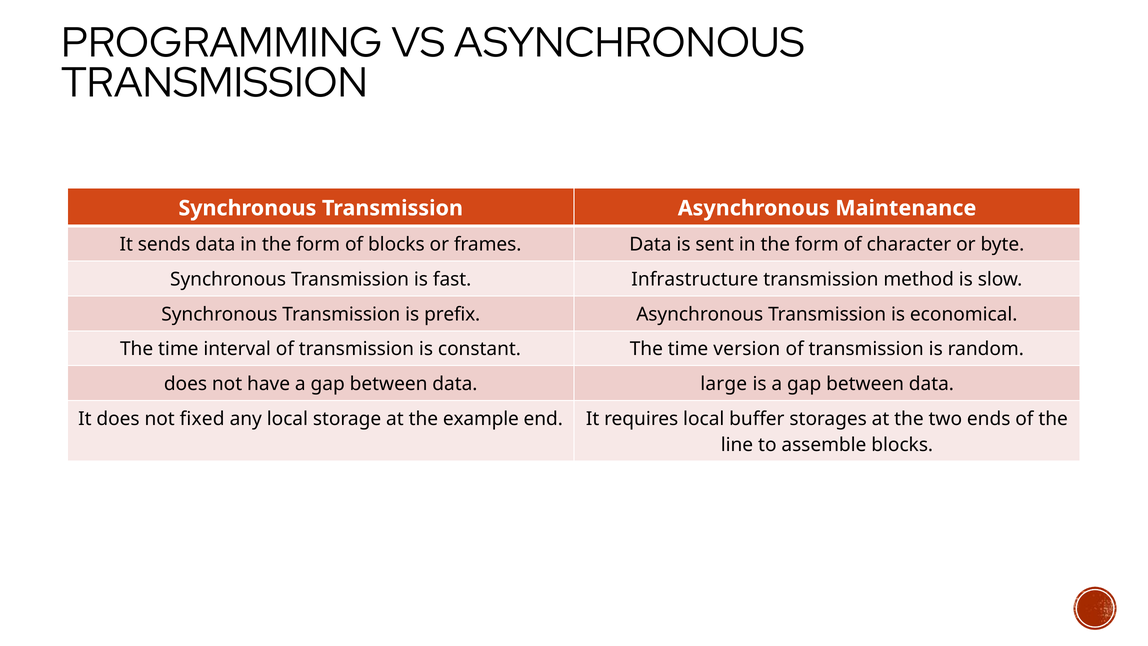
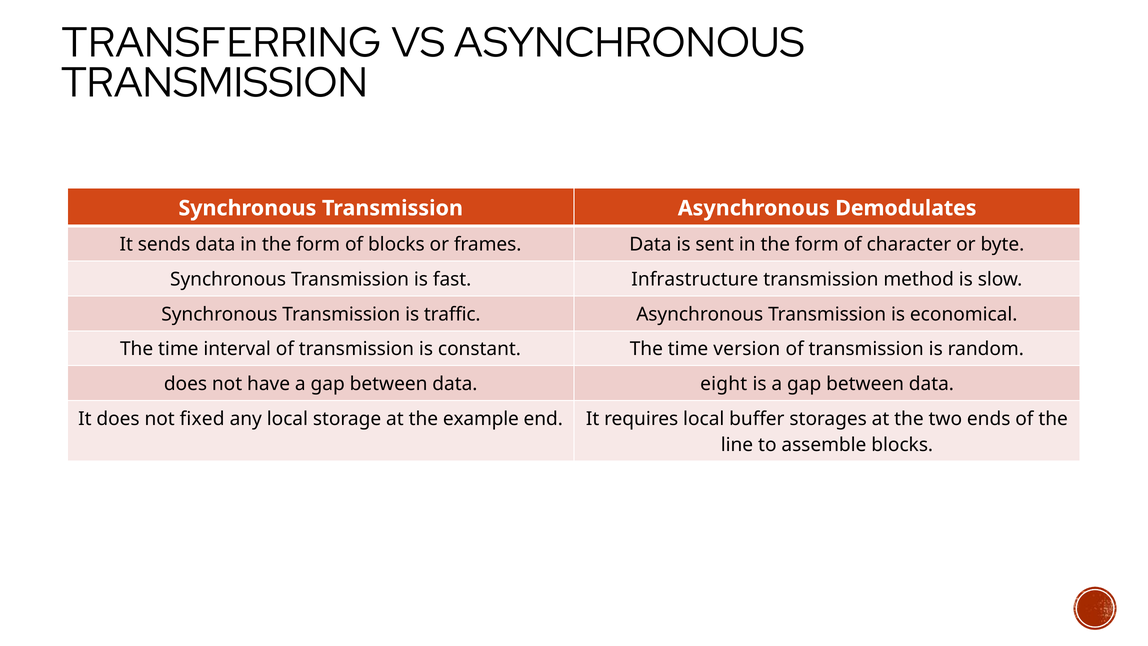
PROGRAMMING: PROGRAMMING -> TRANSFERRING
Maintenance: Maintenance -> Demodulates
prefix: prefix -> traffic
large: large -> eight
